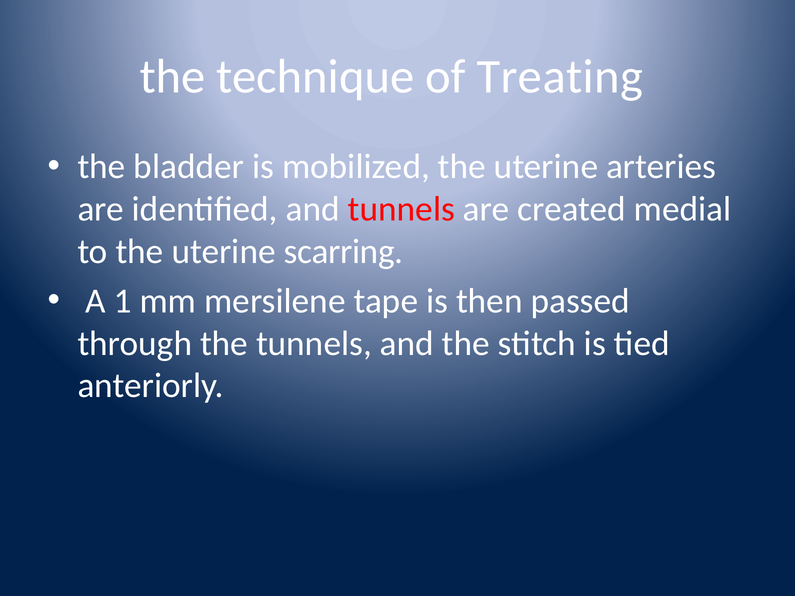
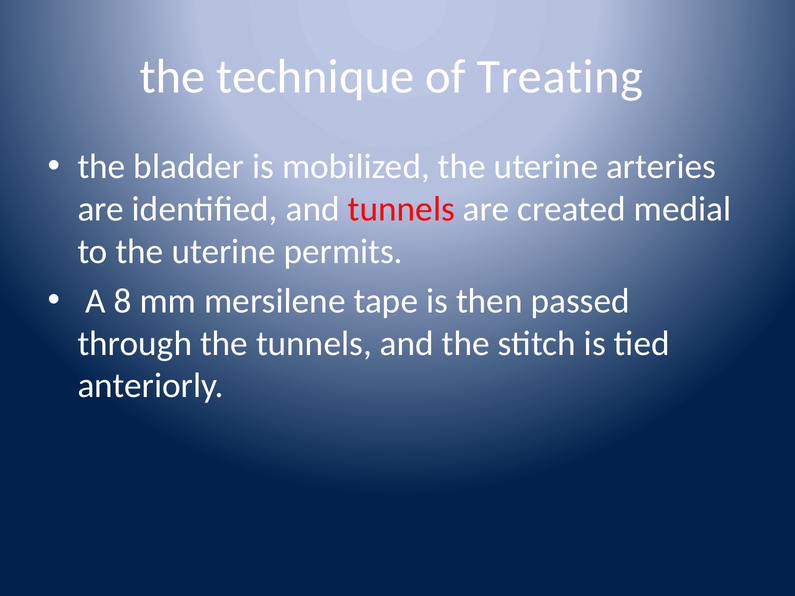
scarring: scarring -> permits
1: 1 -> 8
